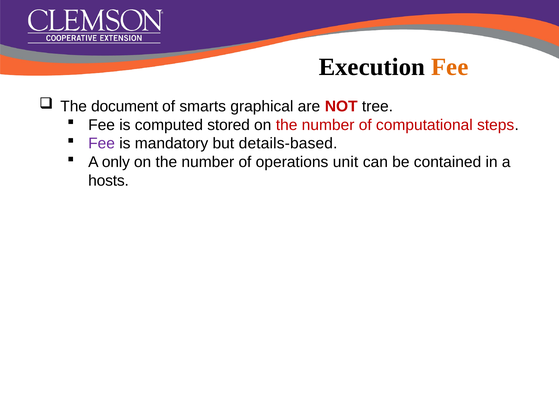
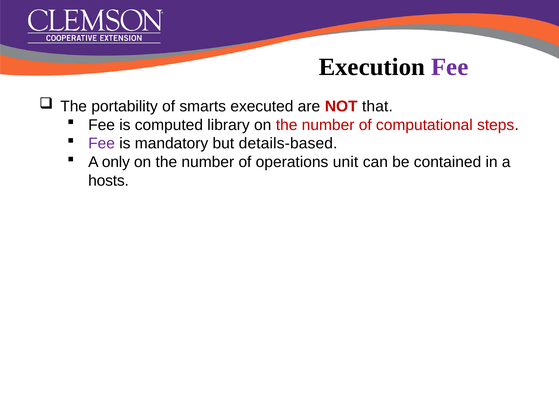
Fee at (450, 67) colour: orange -> purple
document: document -> portability
graphical: graphical -> executed
tree: tree -> that
stored: stored -> library
